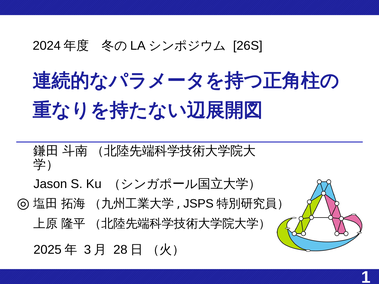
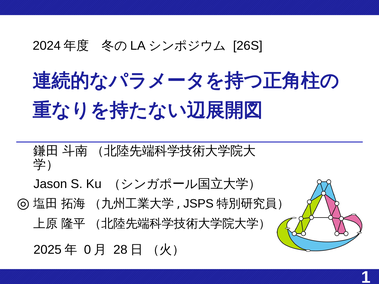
3: 3 -> 0
